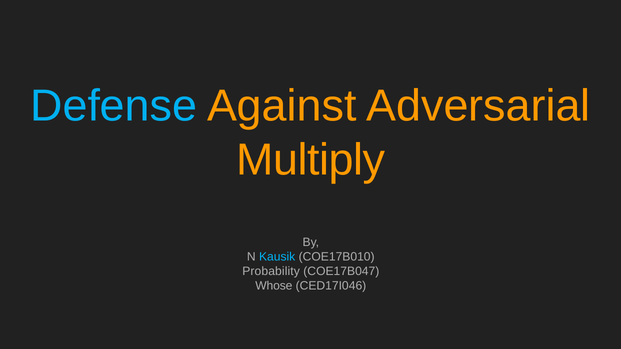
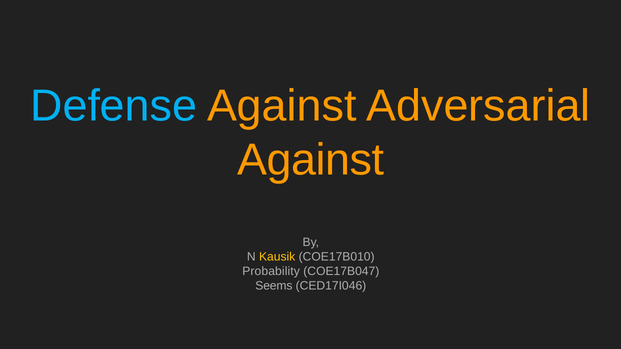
Multiply at (311, 160): Multiply -> Against
Kausik colour: light blue -> yellow
Whose: Whose -> Seems
